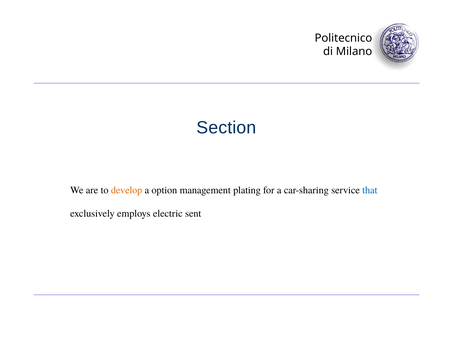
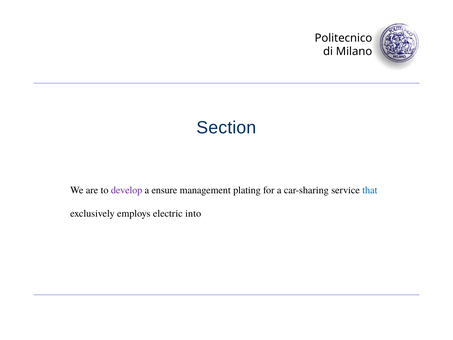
develop colour: orange -> purple
option: option -> ensure
sent: sent -> into
